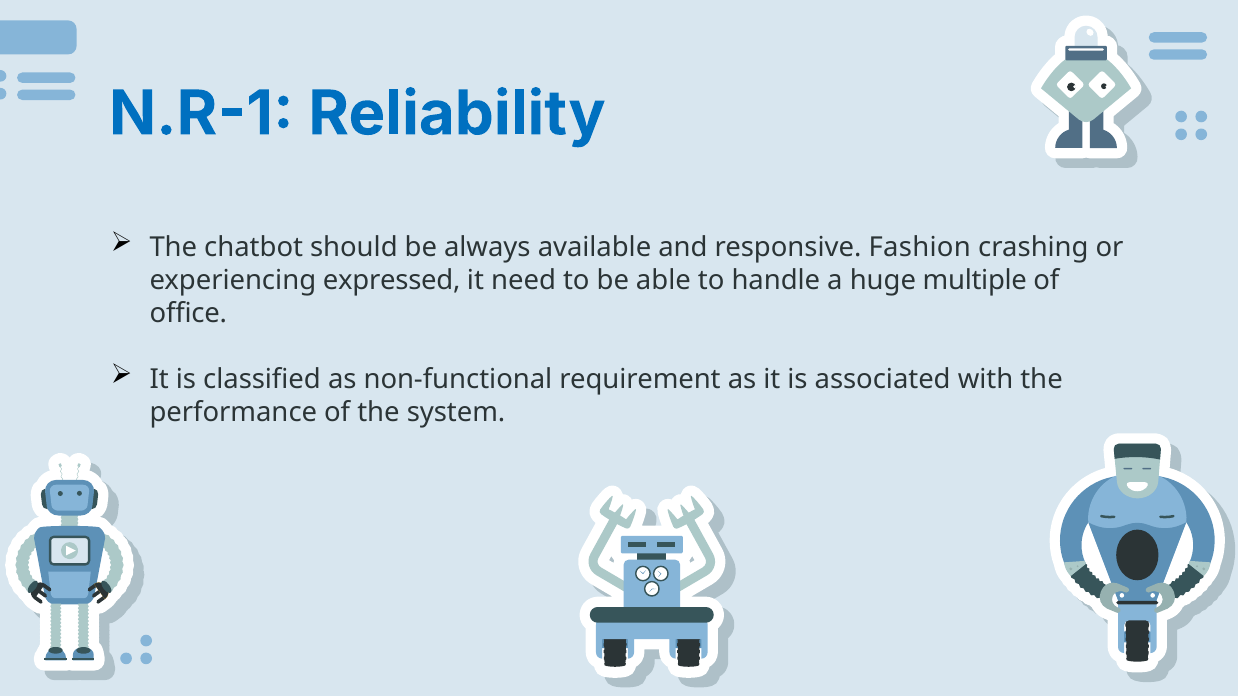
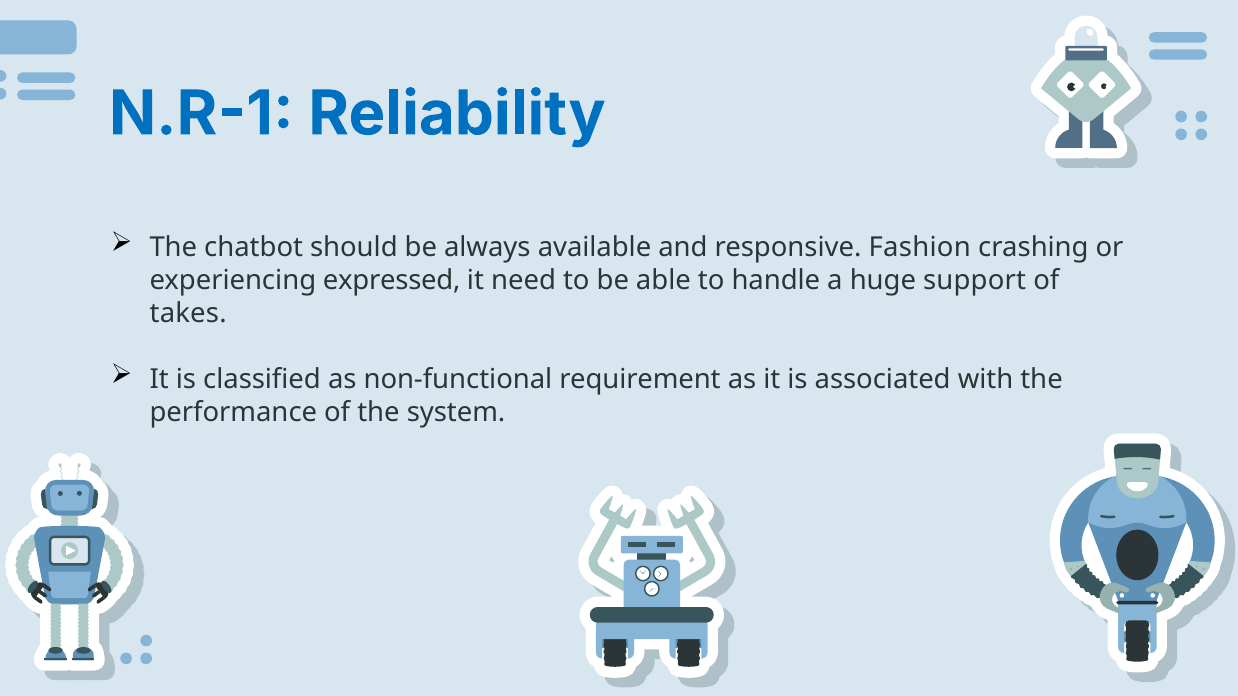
multiple: multiple -> support
office: office -> takes
